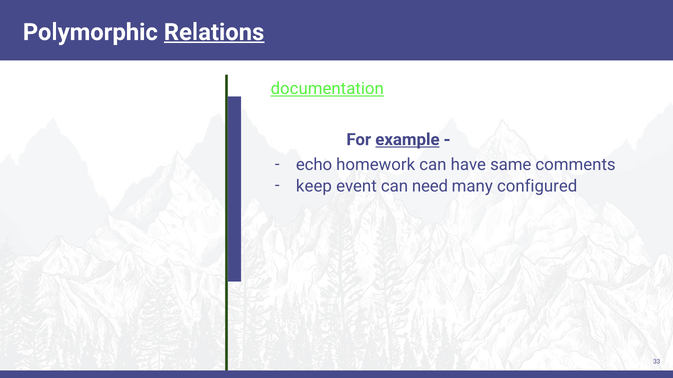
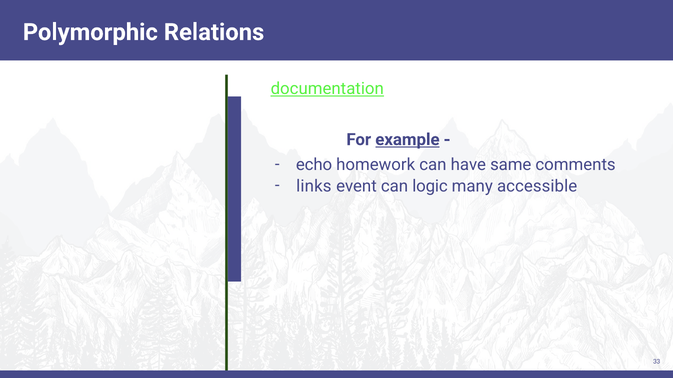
Relations underline: present -> none
keep: keep -> links
need: need -> logic
configured: configured -> accessible
